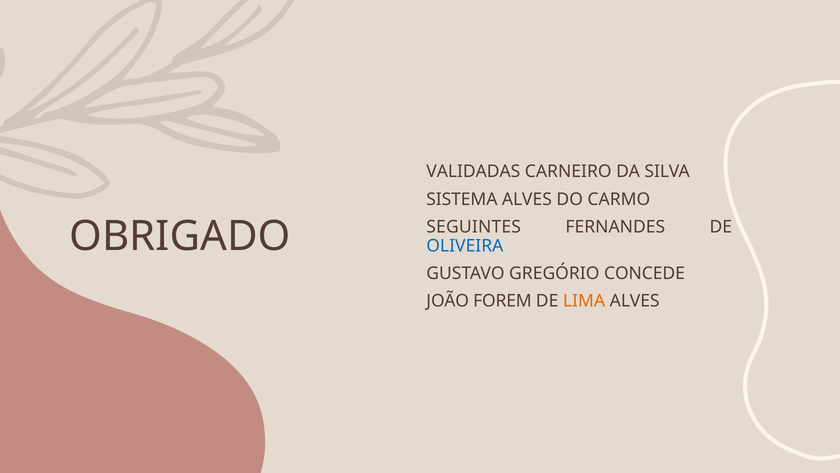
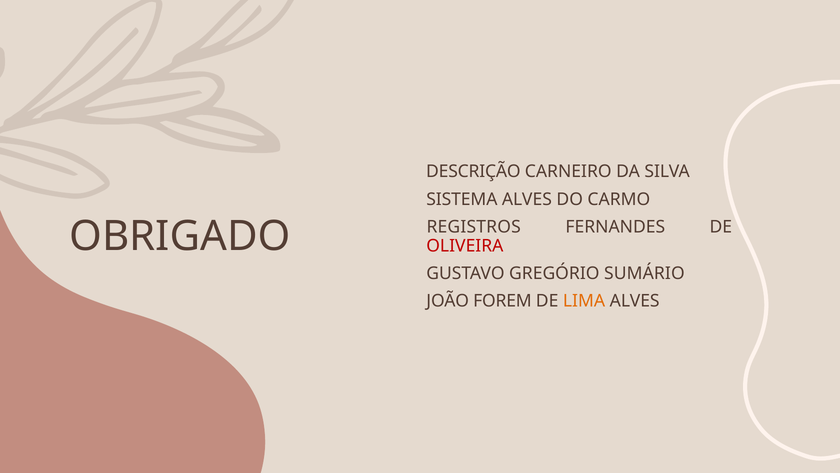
VALIDADAS: VALIDADAS -> DESCRIÇÃO
SEGUINTES: SEGUINTES -> REGISTROS
OLIVEIRA colour: blue -> red
CONCEDE: CONCEDE -> SUMÁRIO
